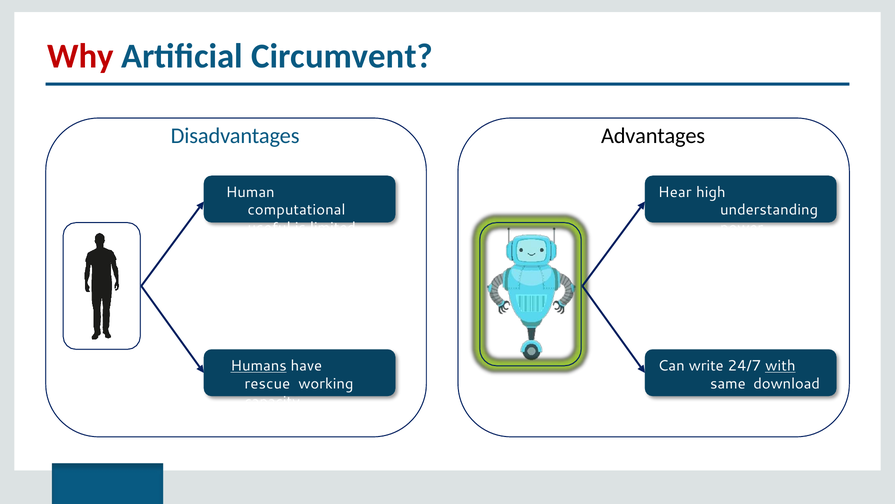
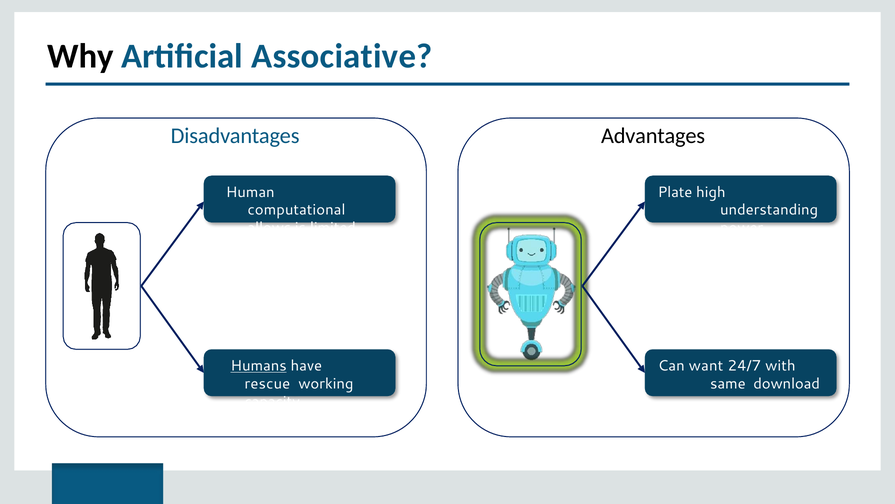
Why colour: red -> black
Circumvent: Circumvent -> Associative
Hear: Hear -> Plate
useful: useful -> allows
write: write -> want
with underline: present -> none
